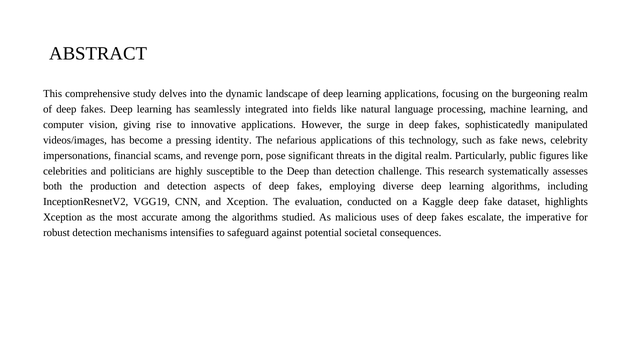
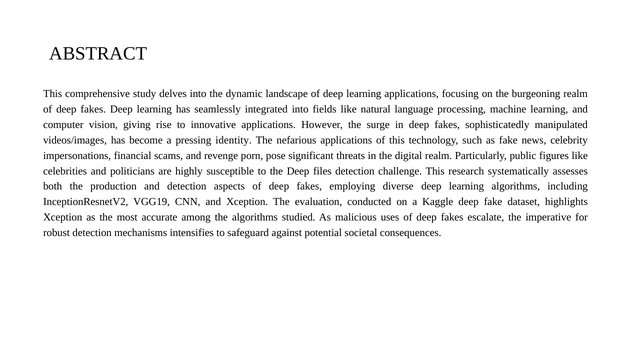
than: than -> files
